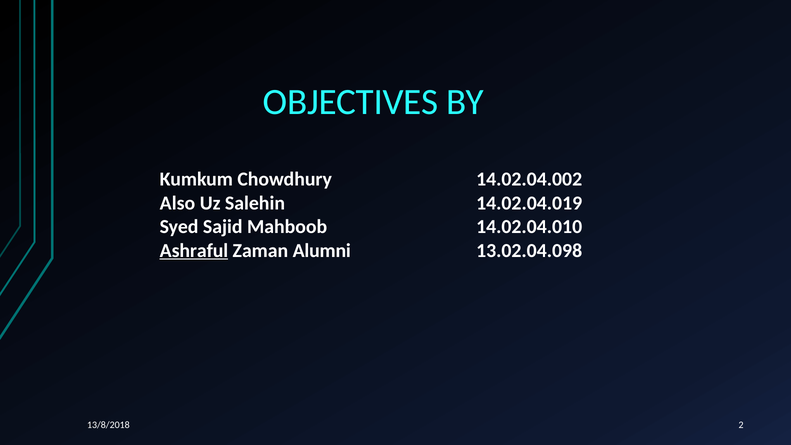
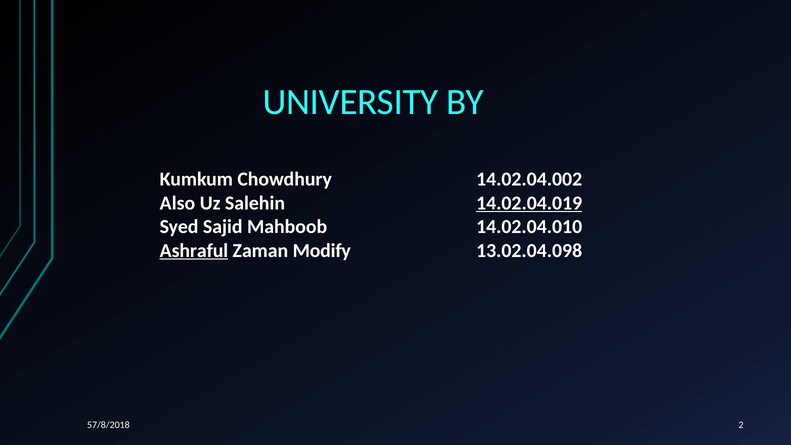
OBJECTIVES: OBJECTIVES -> UNIVERSITY
14.02.04.019 underline: none -> present
Alumni: Alumni -> Modify
13/8/2018: 13/8/2018 -> 57/8/2018
